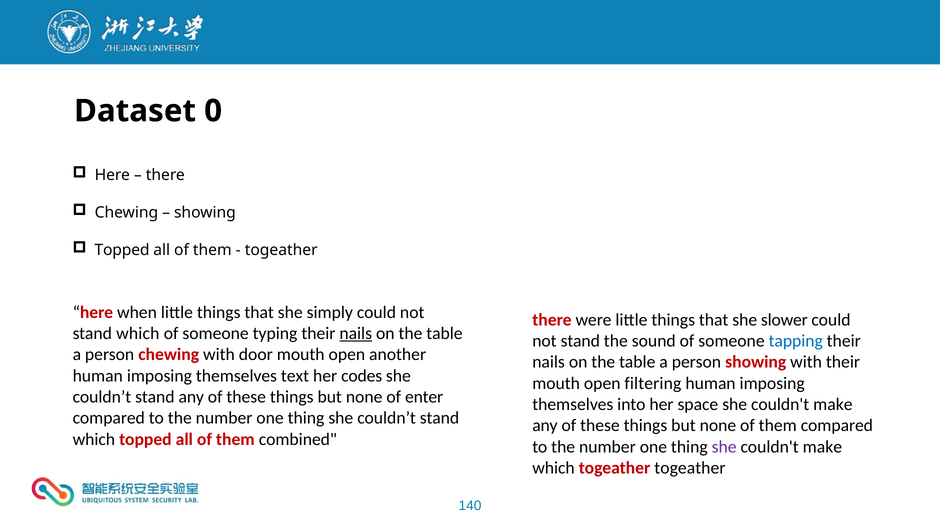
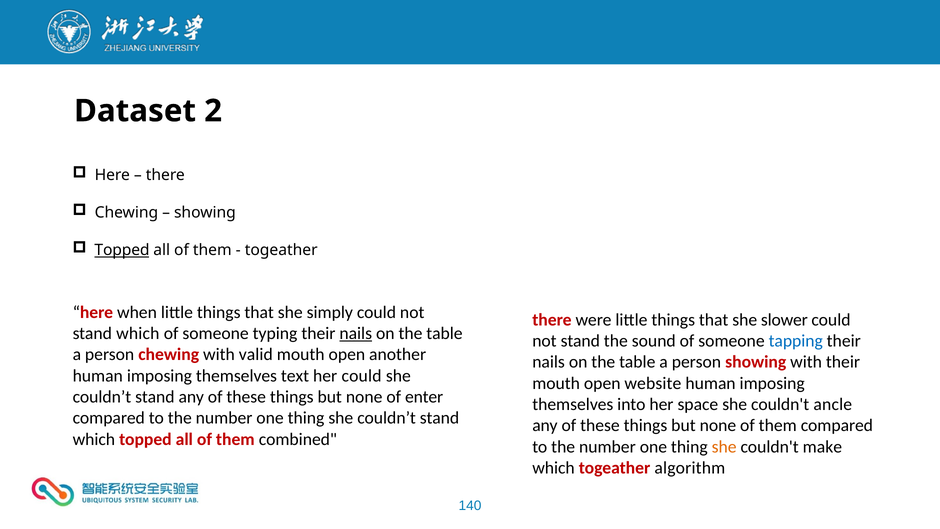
0: 0 -> 2
Topped at (122, 250) underline: none -> present
door: door -> valid
her codes: codes -> could
filtering: filtering -> website
space she couldn't make: make -> ancle
she at (724, 446) colour: purple -> orange
togeather togeather: togeather -> algorithm
